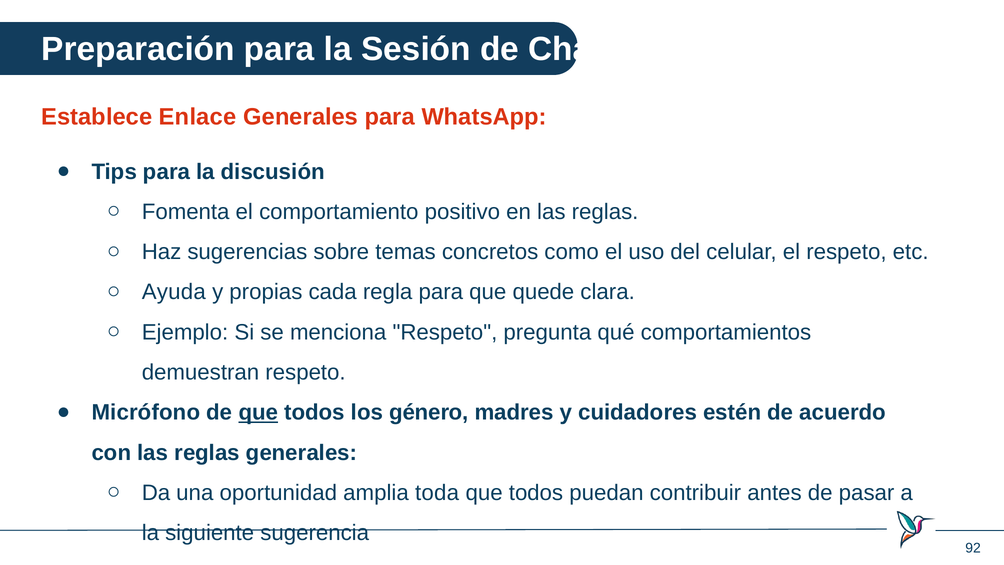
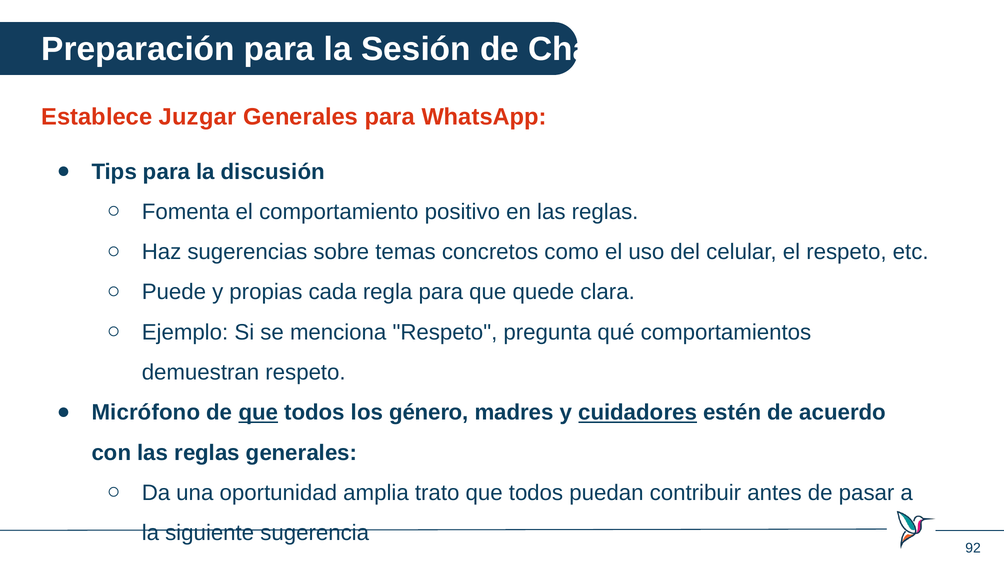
Enlace: Enlace -> Juzgar
Ayuda: Ayuda -> Puede
cuidadores underline: none -> present
toda: toda -> trato
